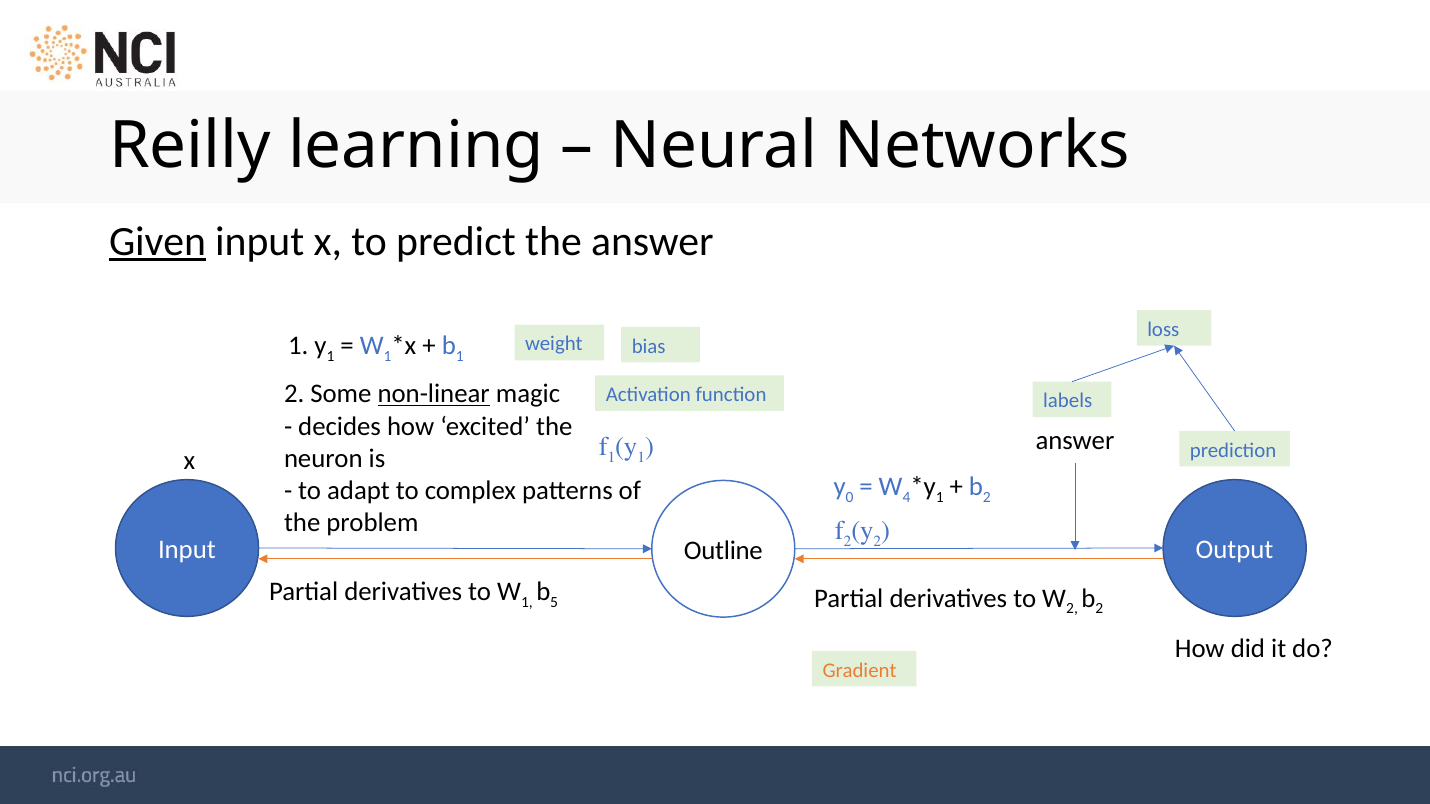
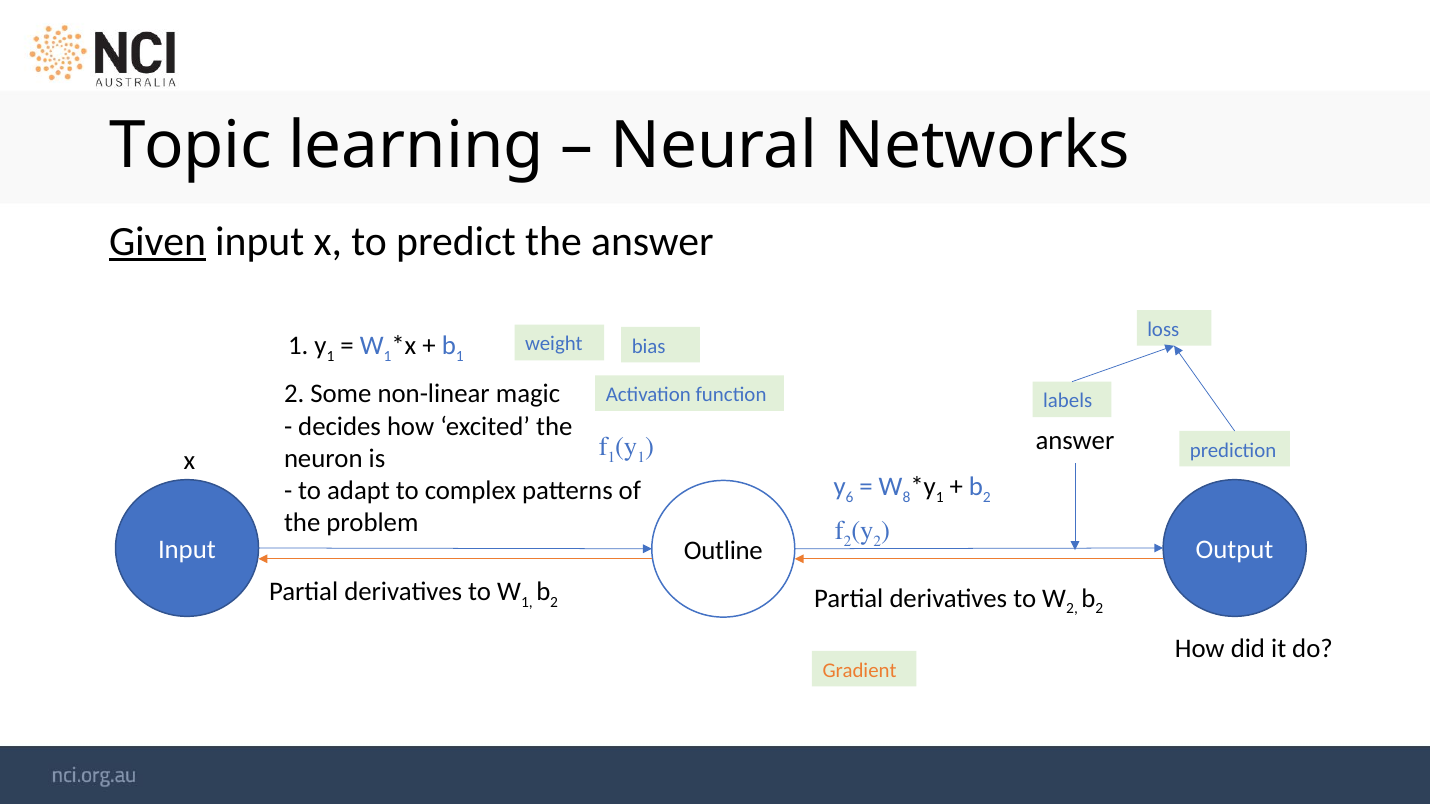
Reilly: Reilly -> Topic
non-linear underline: present -> none
0: 0 -> 6
4: 4 -> 8
5 at (554, 603): 5 -> 2
